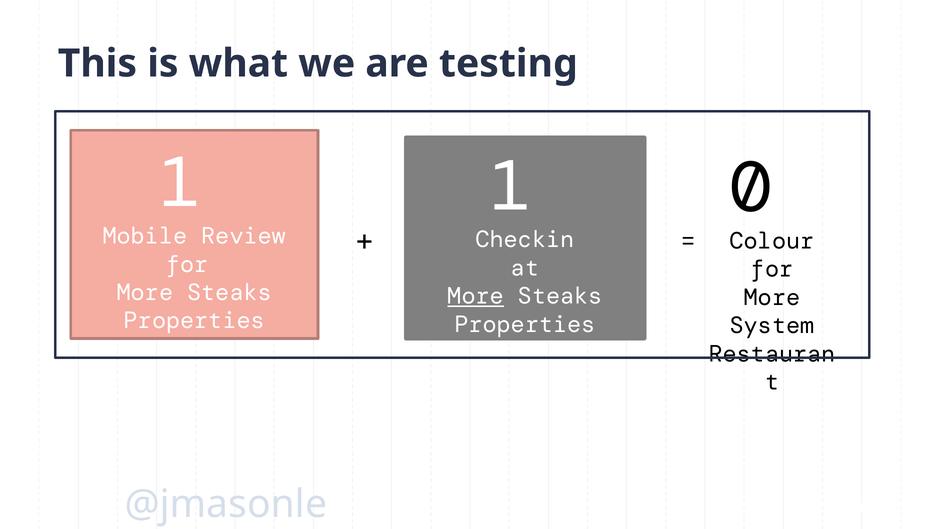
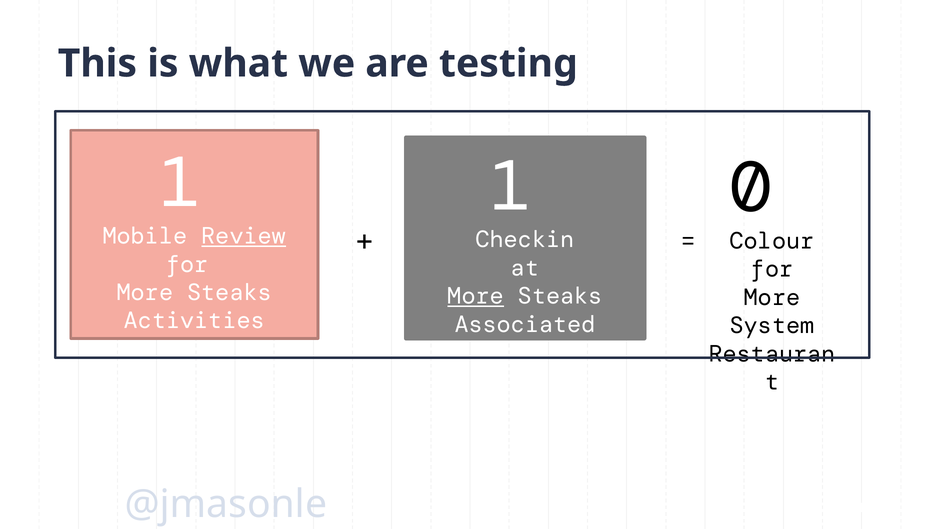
Review underline: none -> present
Properties at (194, 321): Properties -> Activities
Properties at (525, 324): Properties -> Associated
